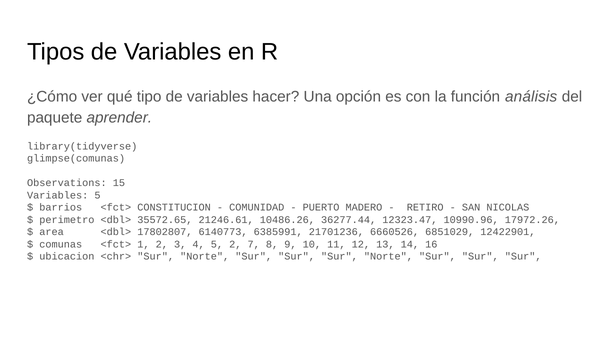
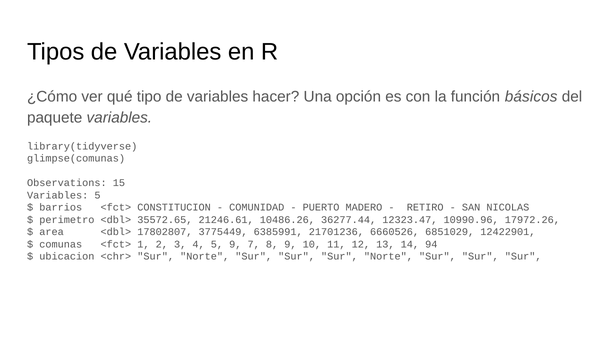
análisis: análisis -> básicos
paquete aprender: aprender -> variables
6140773: 6140773 -> 3775449
5 2: 2 -> 9
16: 16 -> 94
